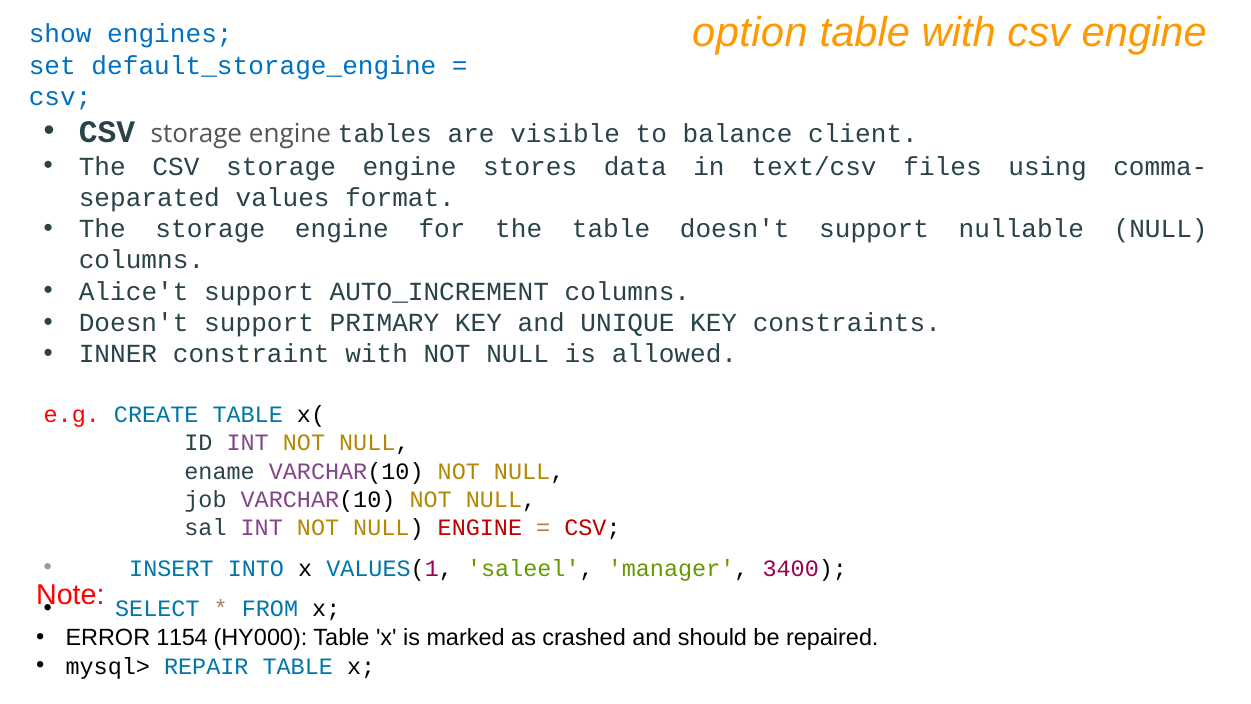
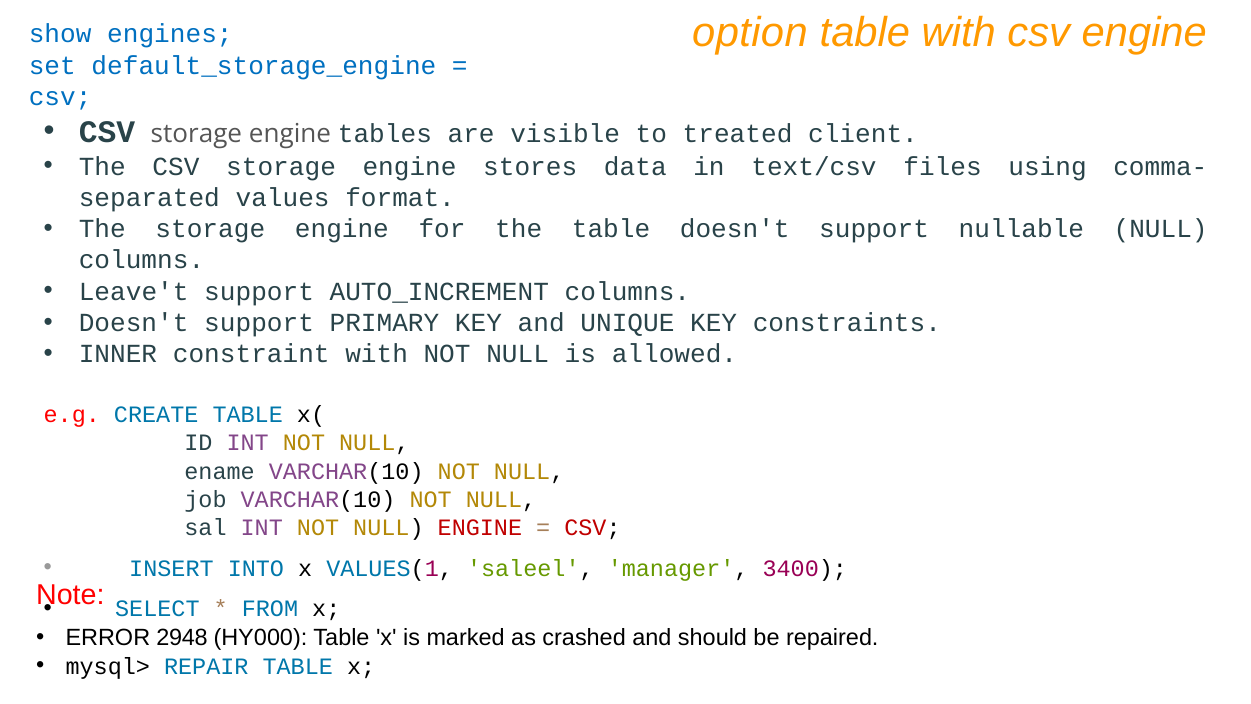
balance: balance -> treated
Alice't: Alice't -> Leave't
1154: 1154 -> 2948
